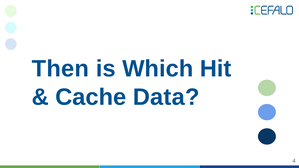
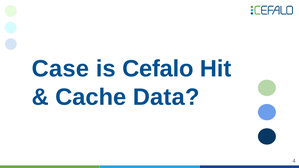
Then: Then -> Case
Which: Which -> Cefalo
